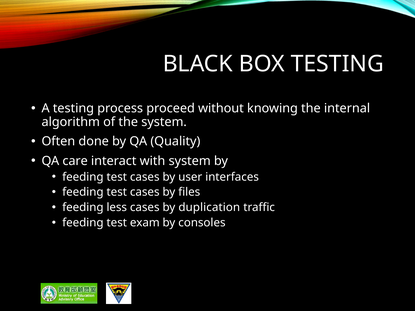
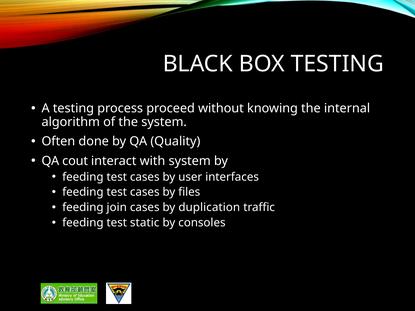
care: care -> cout
less: less -> join
exam: exam -> static
